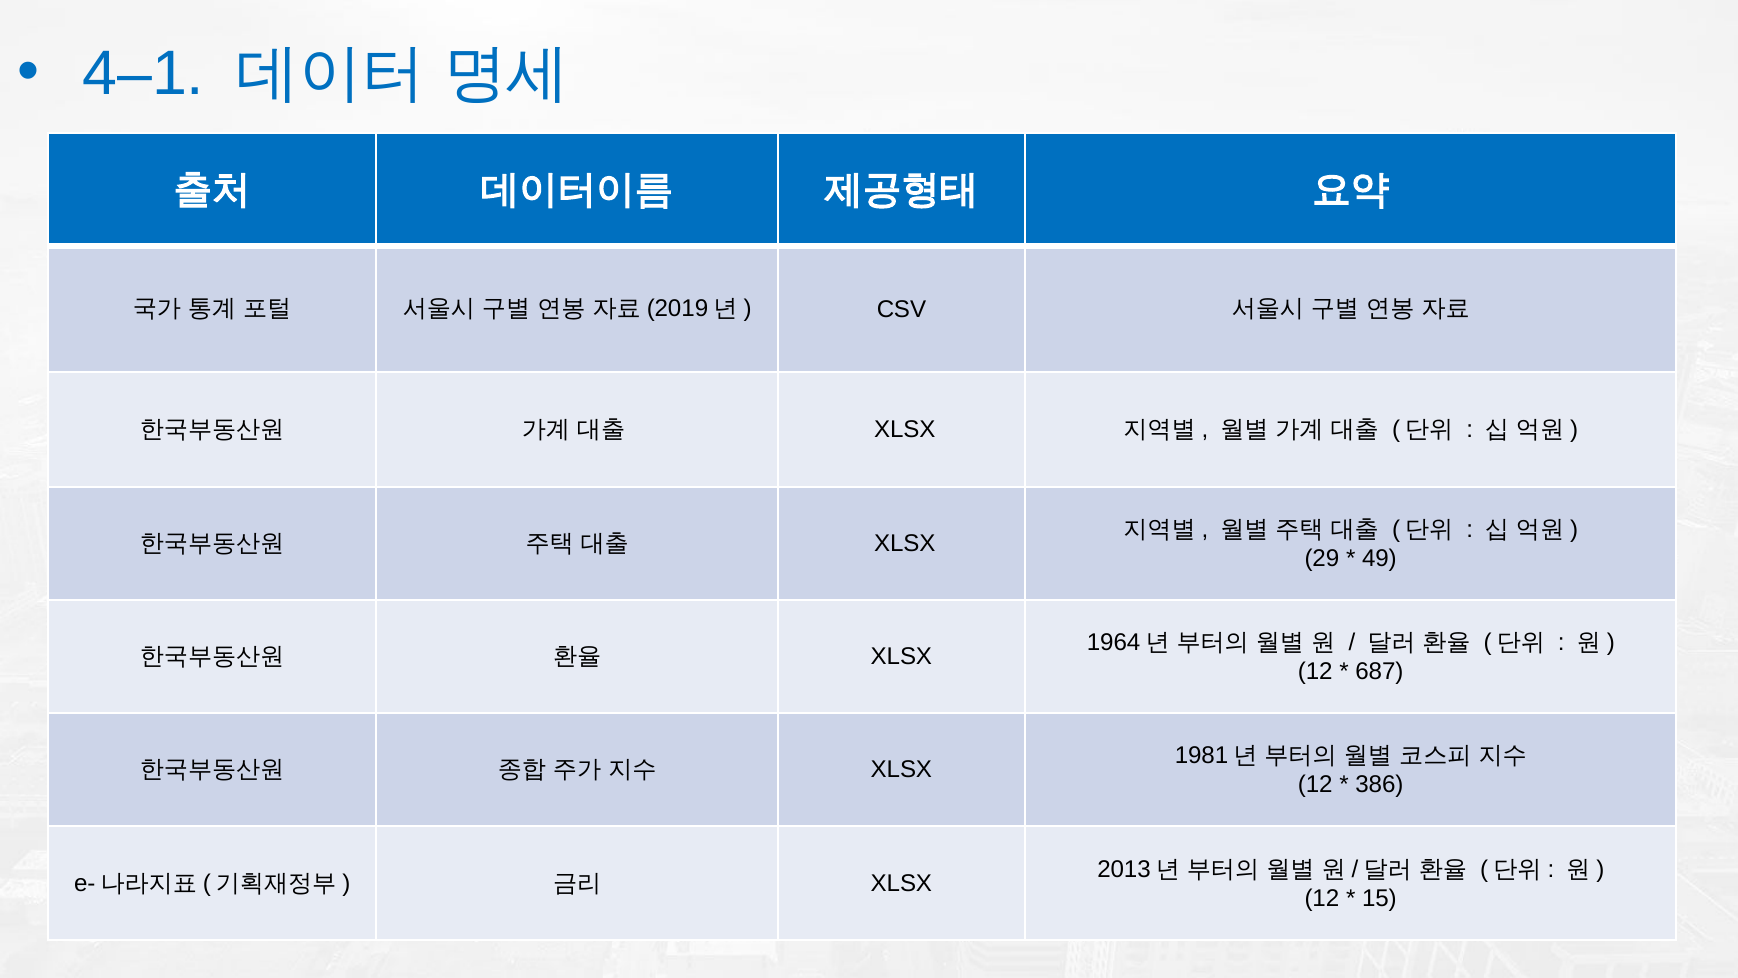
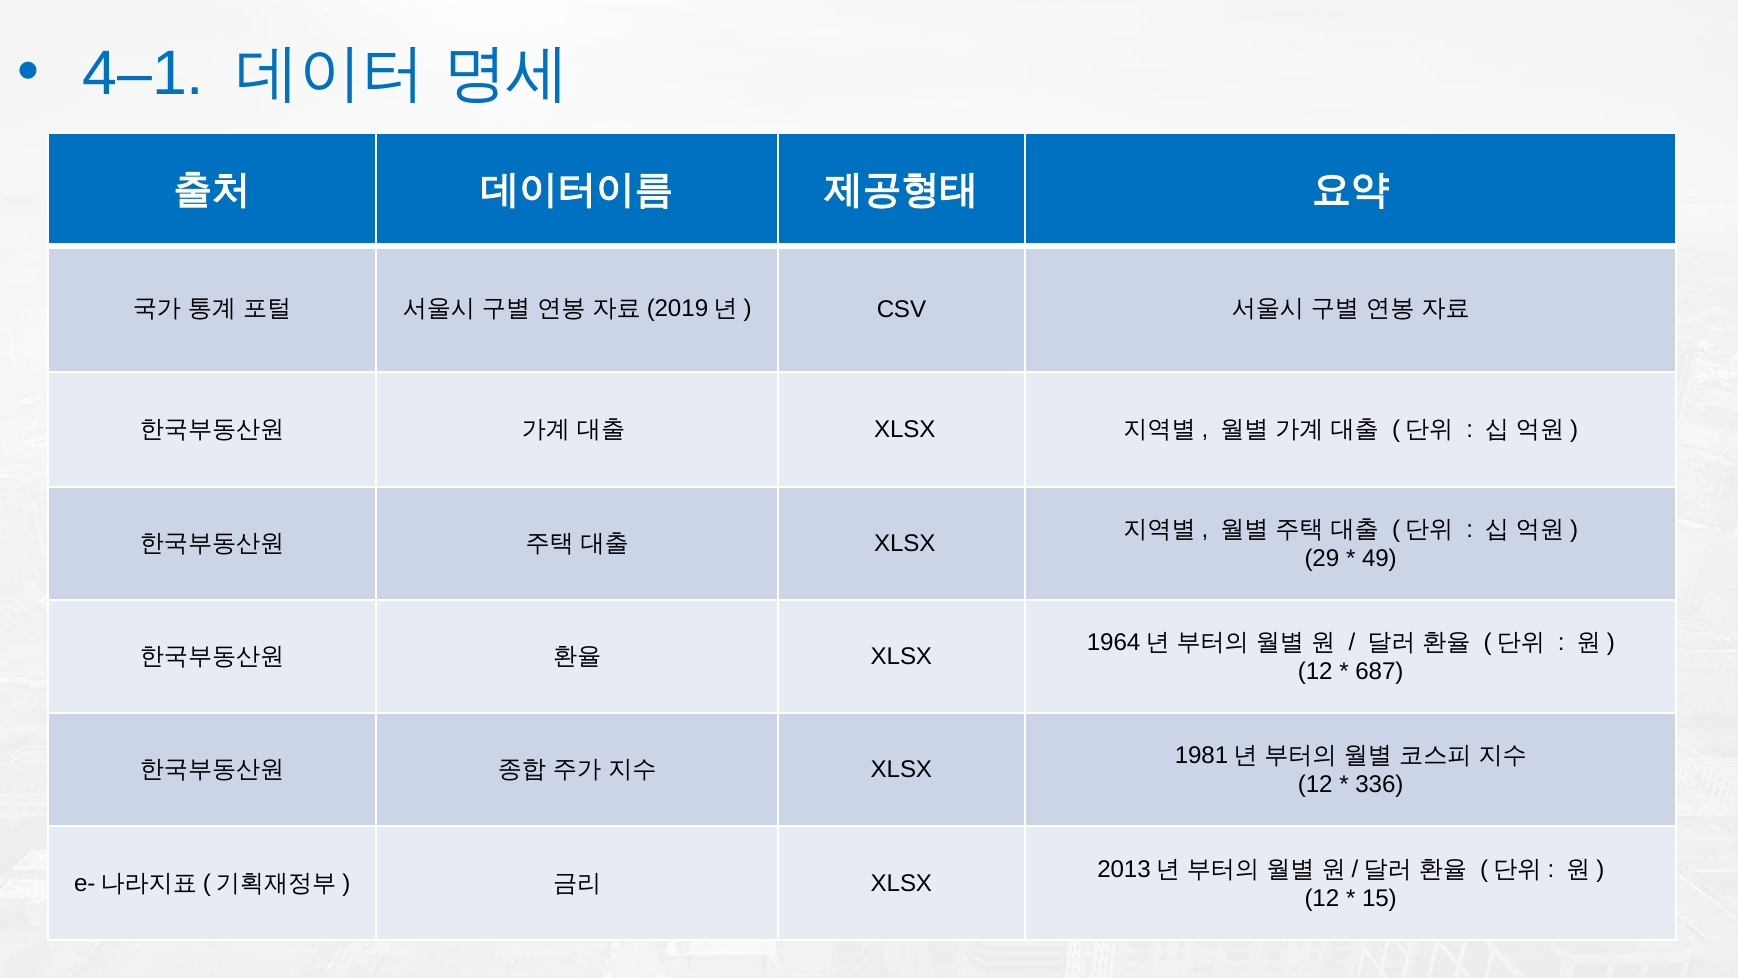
386: 386 -> 336
